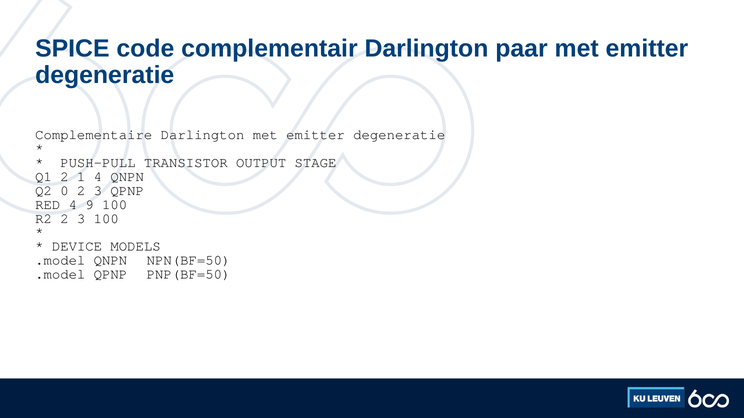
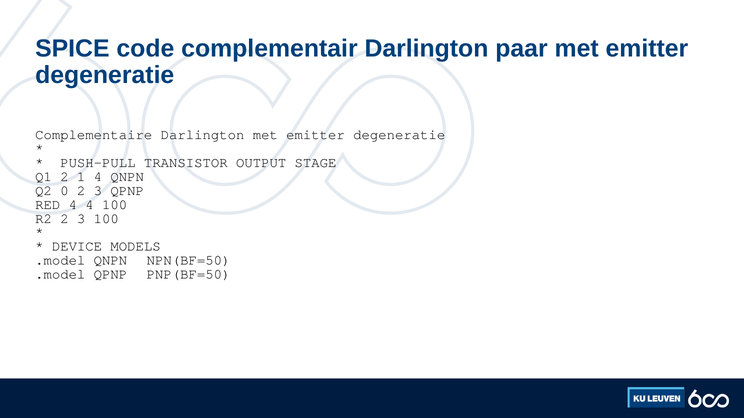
4 9: 9 -> 4
